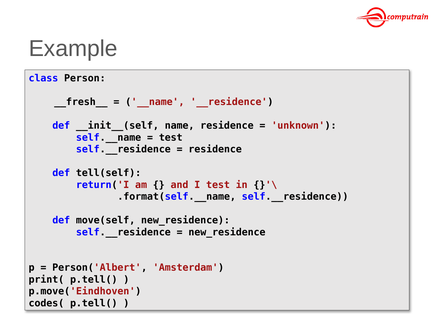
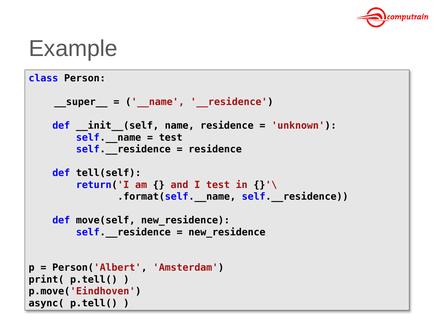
__fresh__: __fresh__ -> __super__
codes(: codes( -> async(
